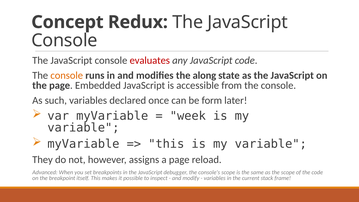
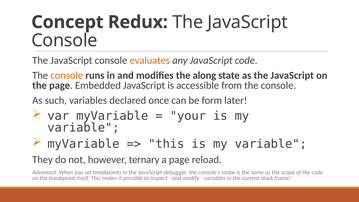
evaluates colour: red -> orange
week: week -> your
assigns: assigns -> ternary
